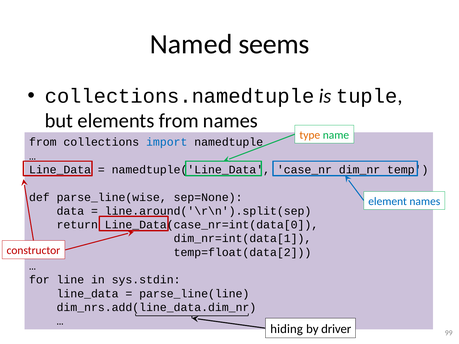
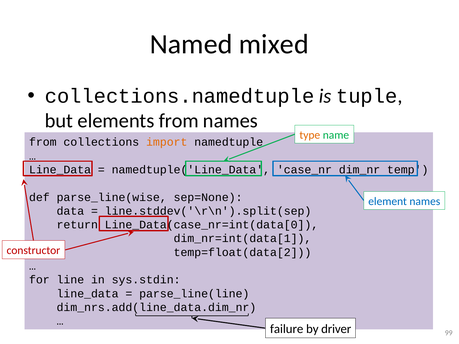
seems: seems -> mixed
import colour: blue -> orange
line.around('\r\n').split(sep: line.around('\r\n').split(sep -> line.stddev('\r\n').split(sep
hiding: hiding -> failure
